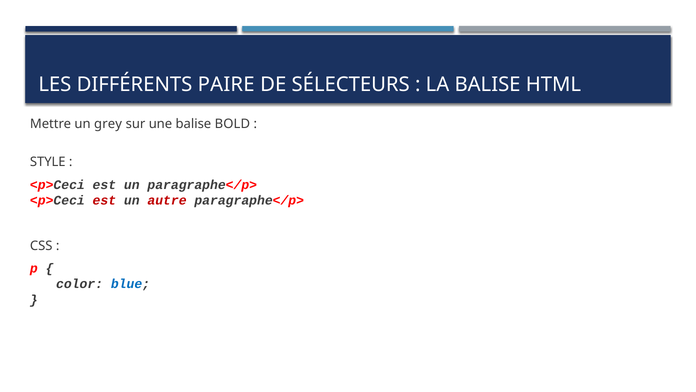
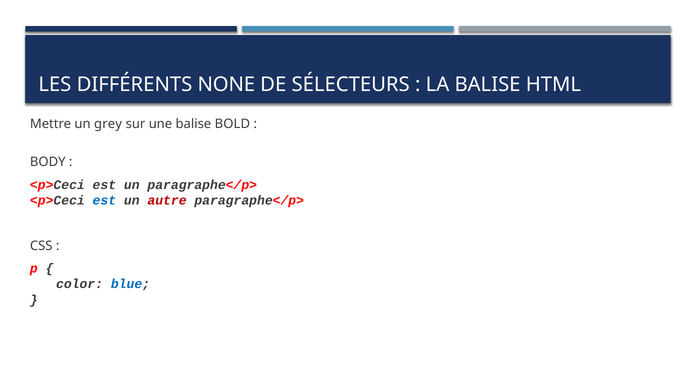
PAIRE: PAIRE -> NONE
STYLE: STYLE -> BODY
est at (104, 200) colour: red -> blue
